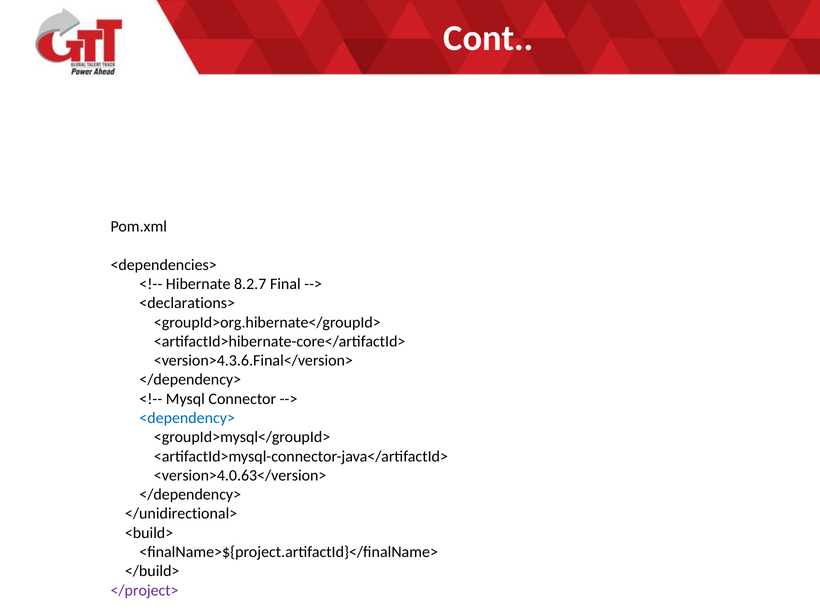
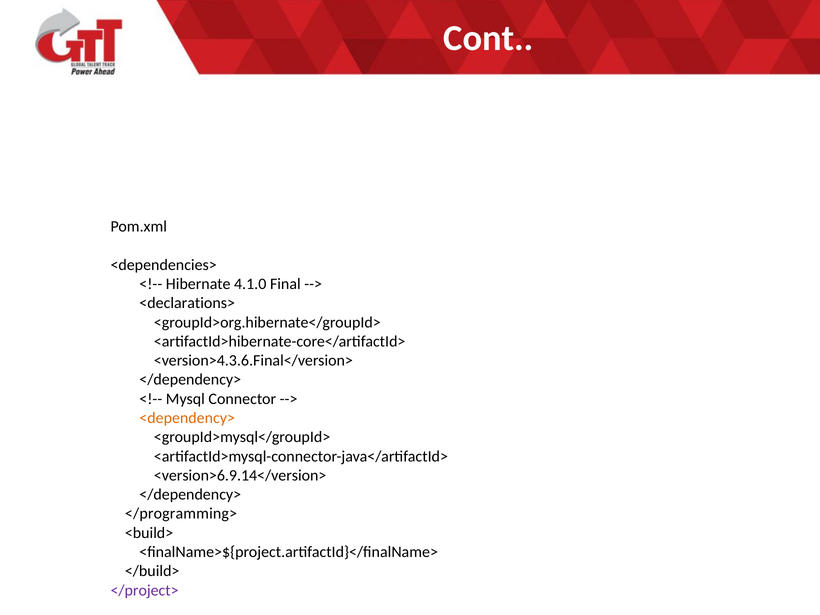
8.2.7: 8.2.7 -> 4.1.0
<dependency> colour: blue -> orange
<version>4.0.63</version>: <version>4.0.63</version> -> <version>6.9.14</version>
</unidirectional>: </unidirectional> -> </programming>
